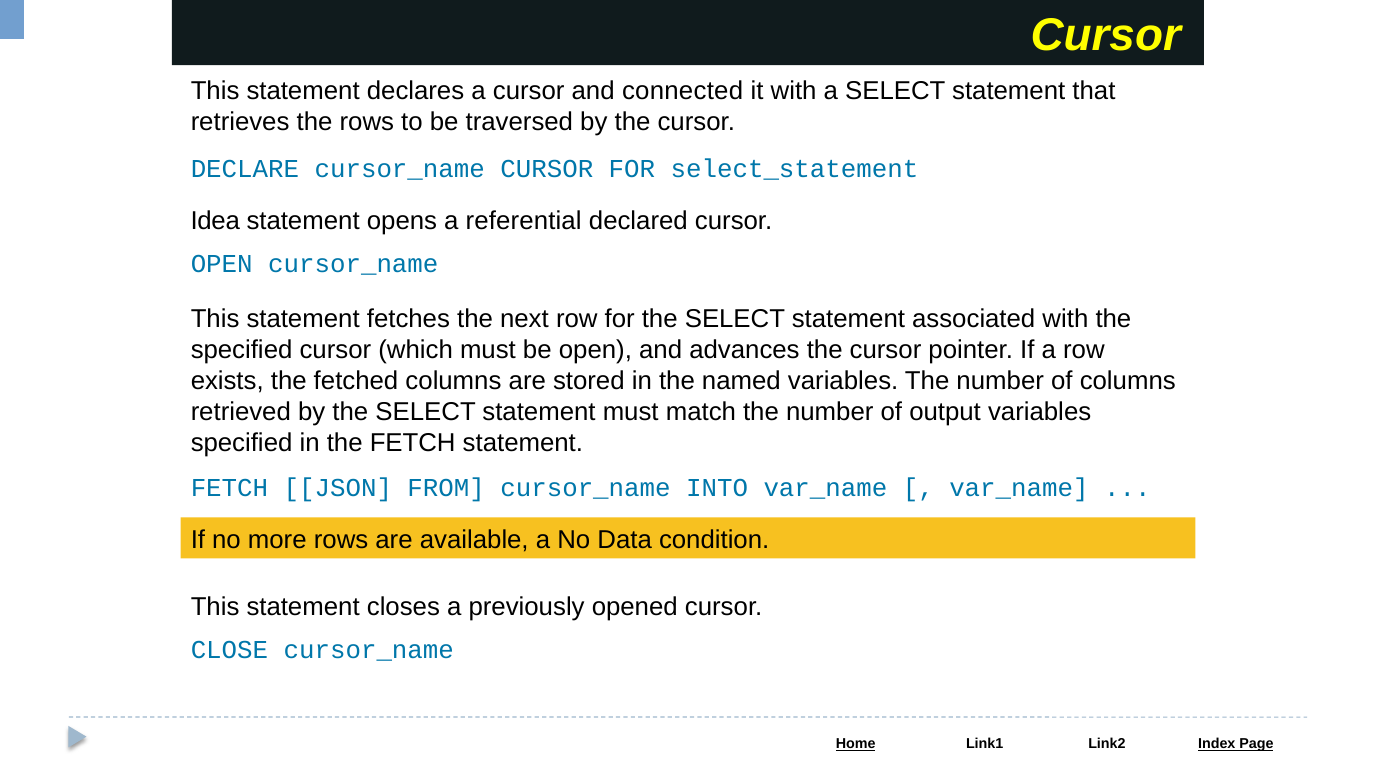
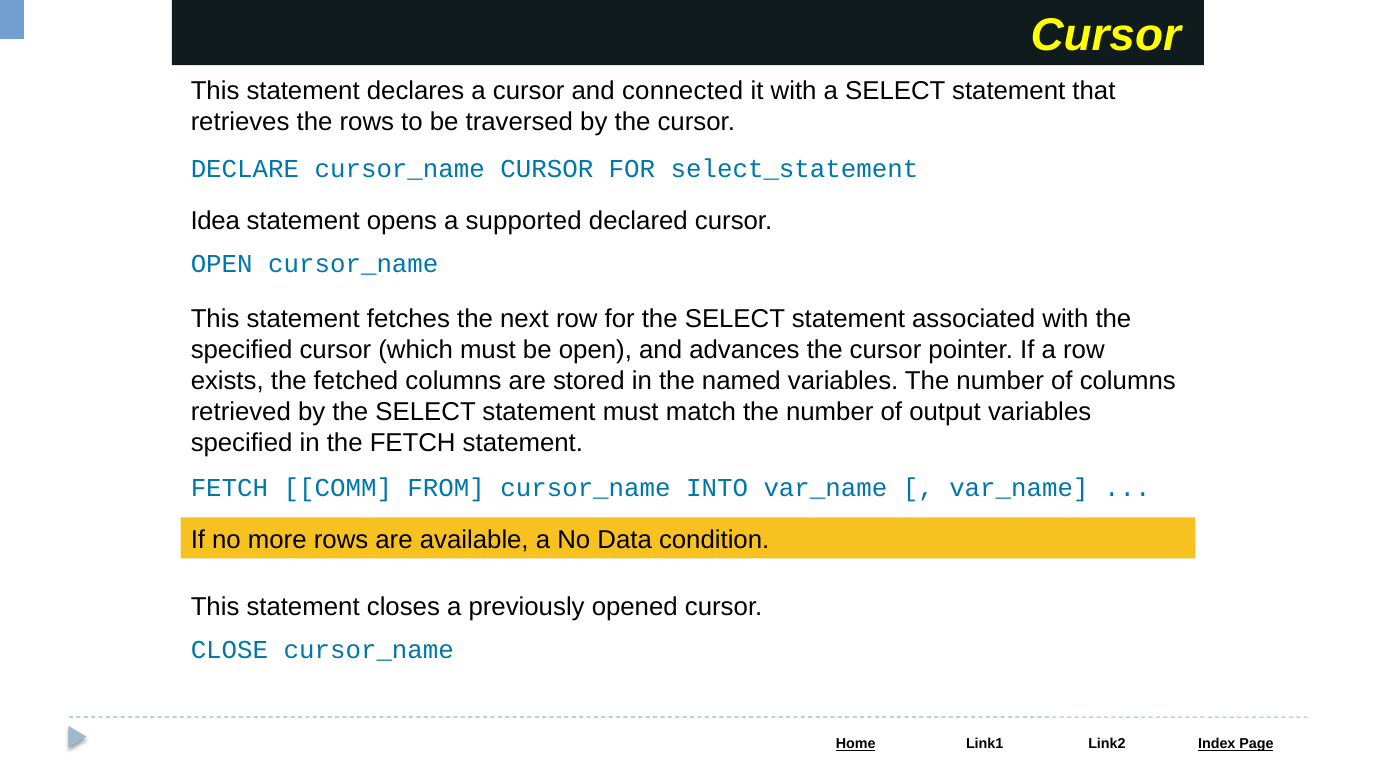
referential: referential -> supported
JSON: JSON -> COMM
